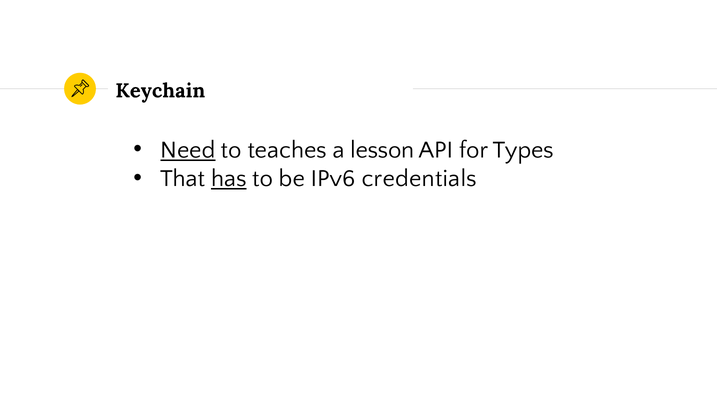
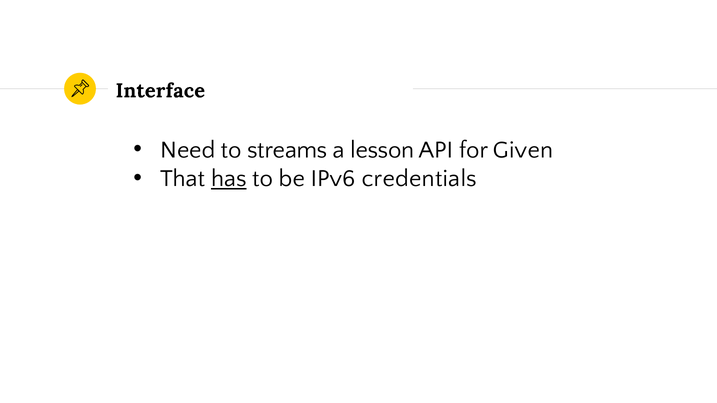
Keychain: Keychain -> Interface
Need underline: present -> none
teaches: teaches -> streams
Types: Types -> Given
